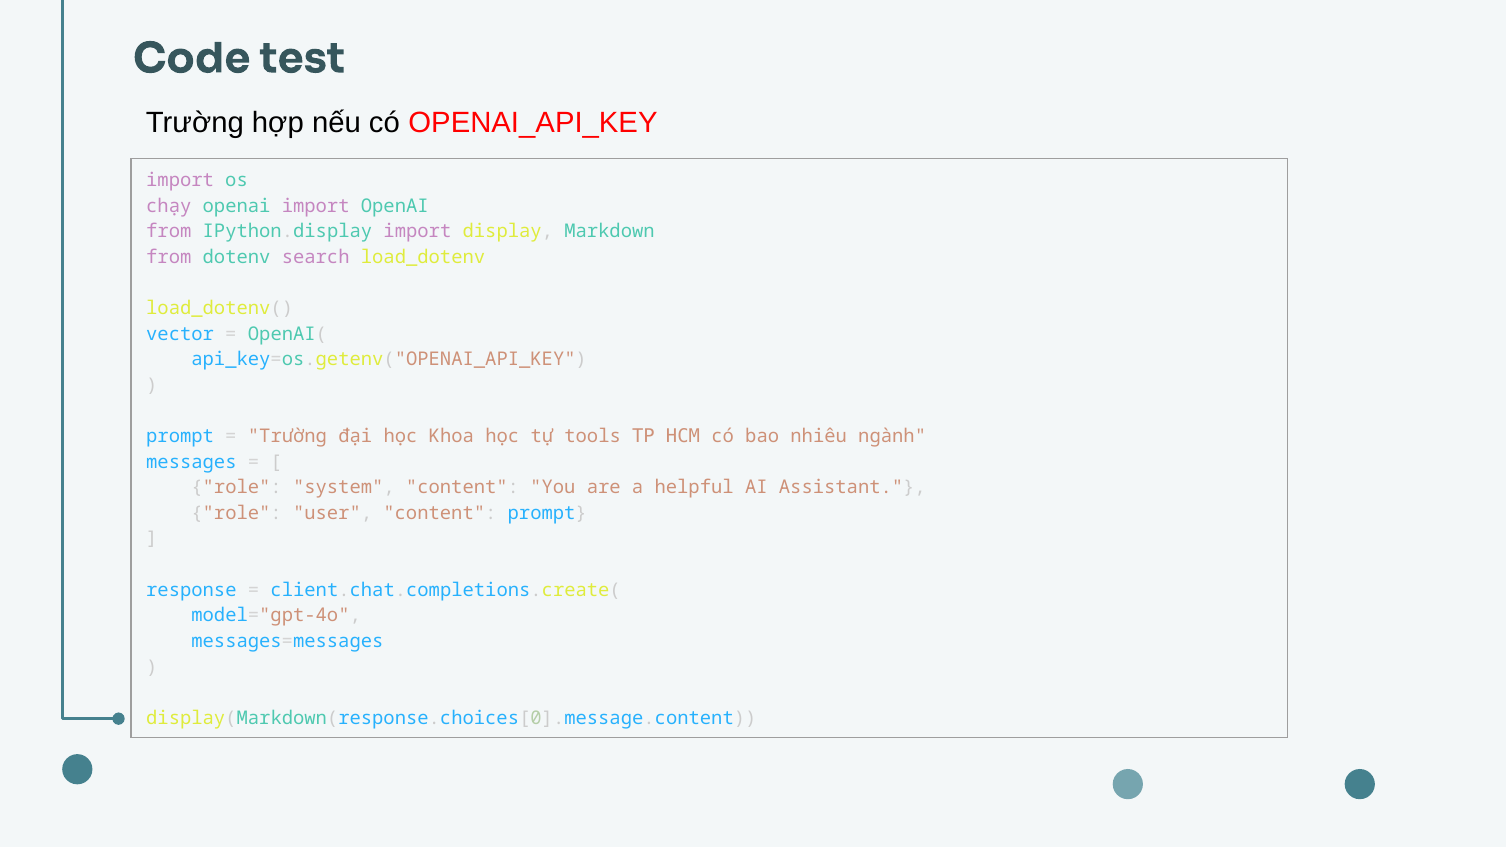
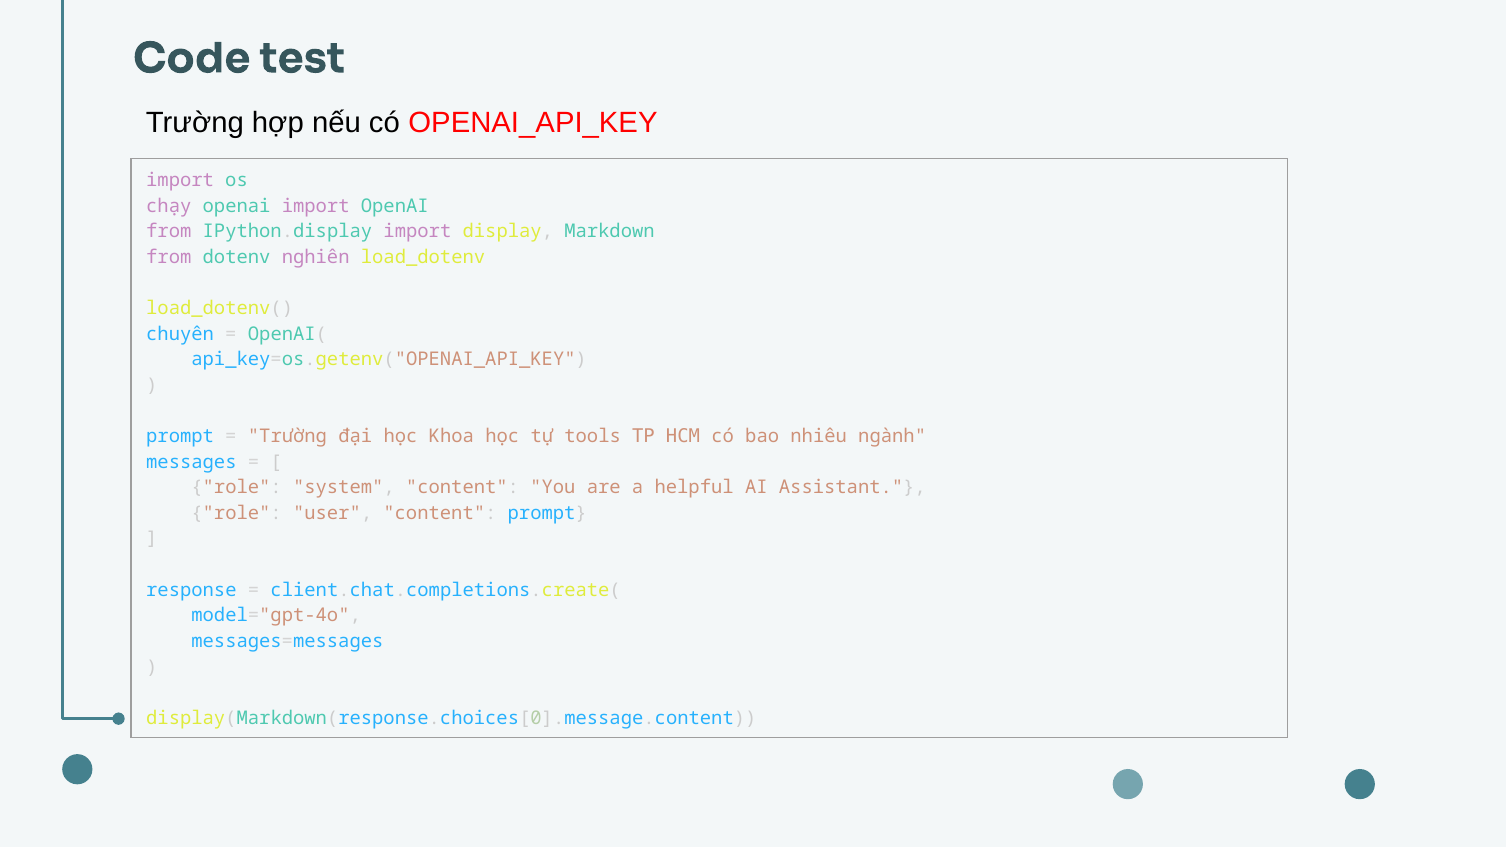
search: search -> nghiên
vector: vector -> chuyên
